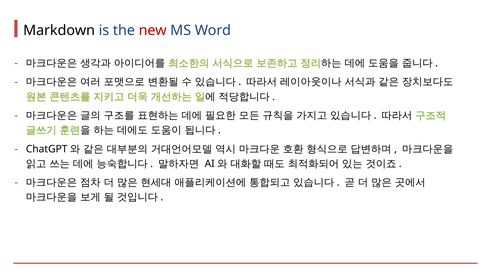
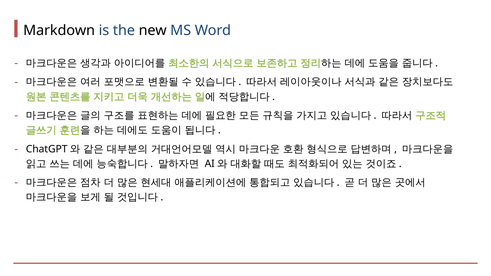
new colour: red -> black
